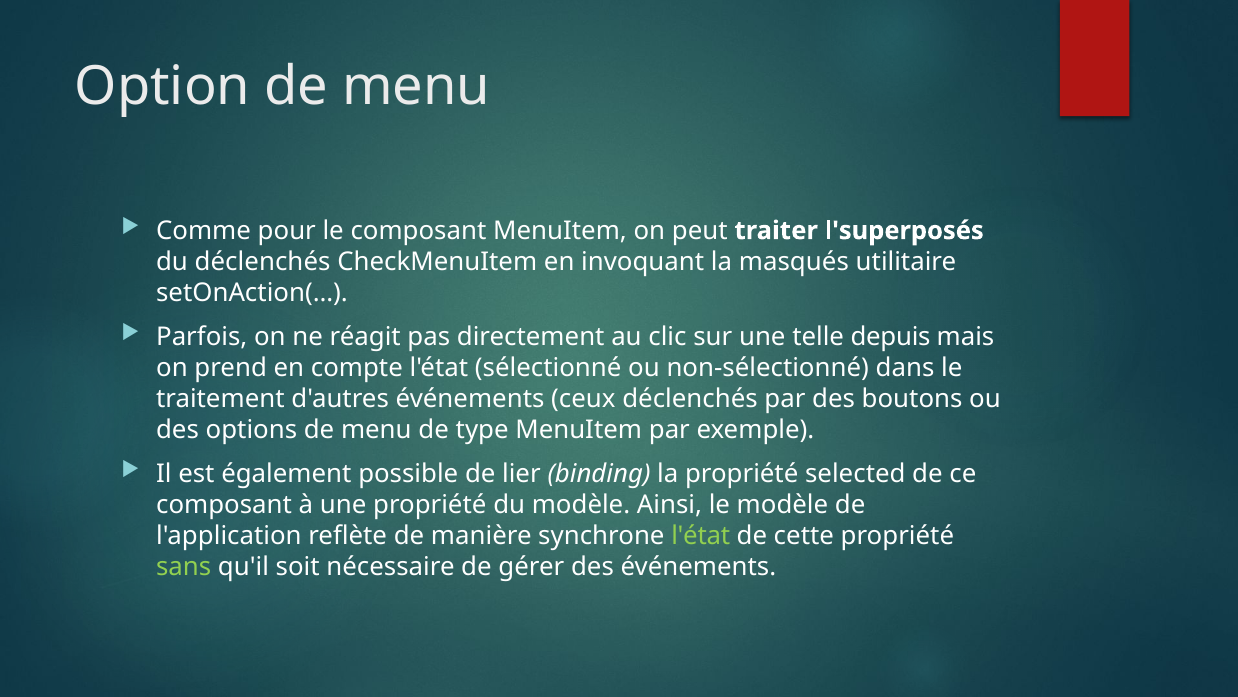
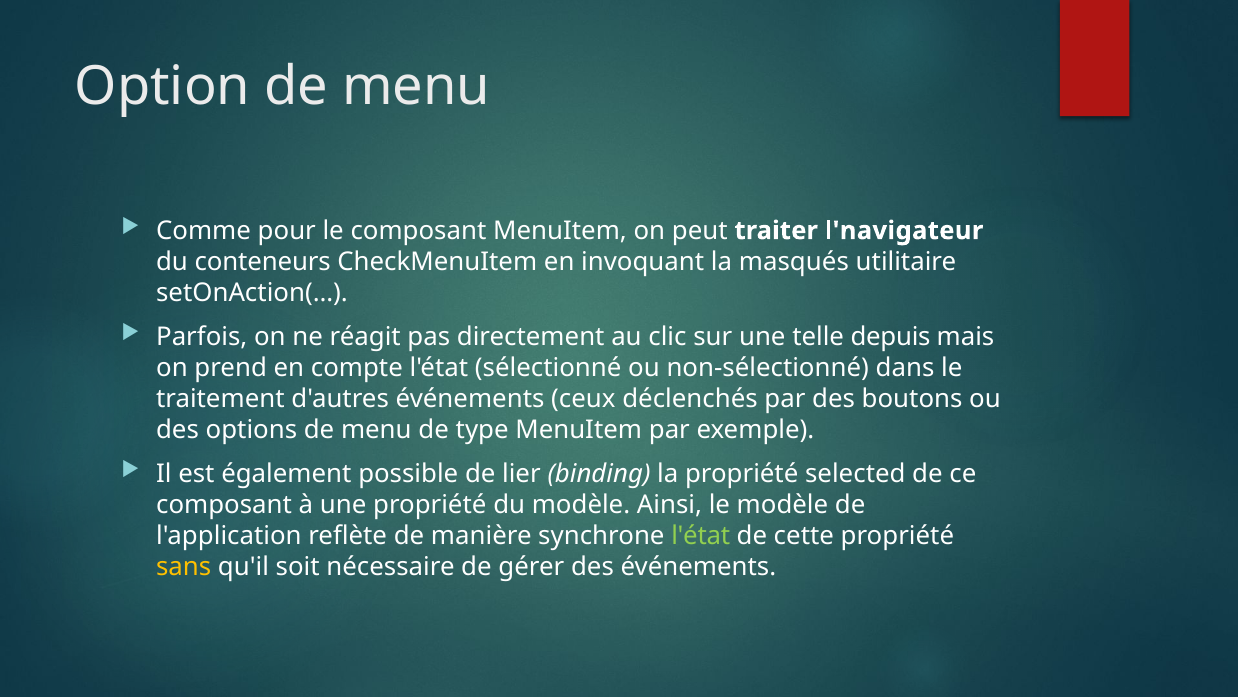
l'superposés: l'superposés -> l'navigateur
du déclenchés: déclenchés -> conteneurs
sans colour: light green -> yellow
